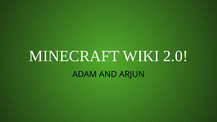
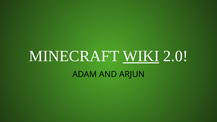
WIKI underline: none -> present
